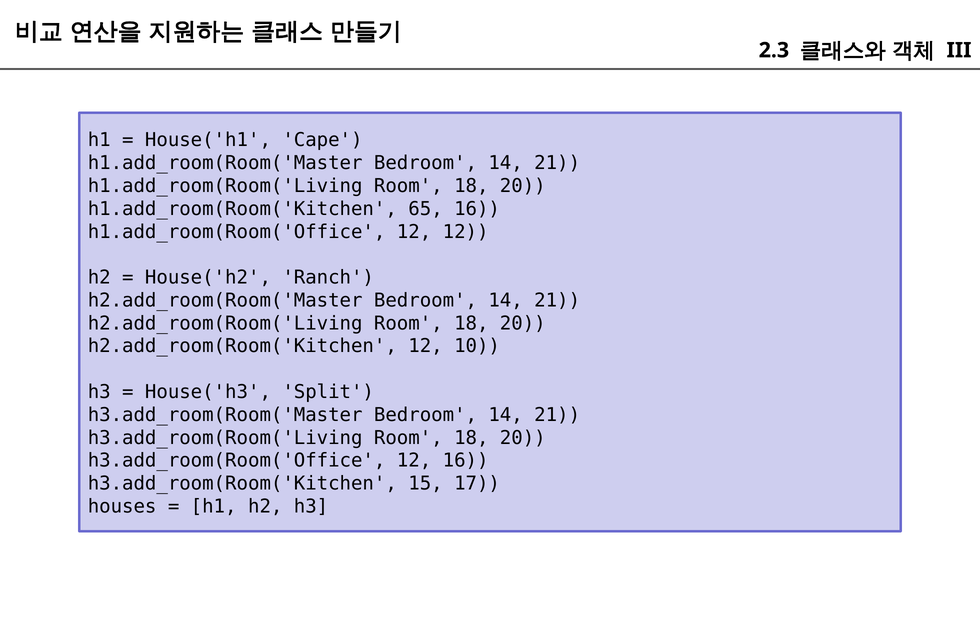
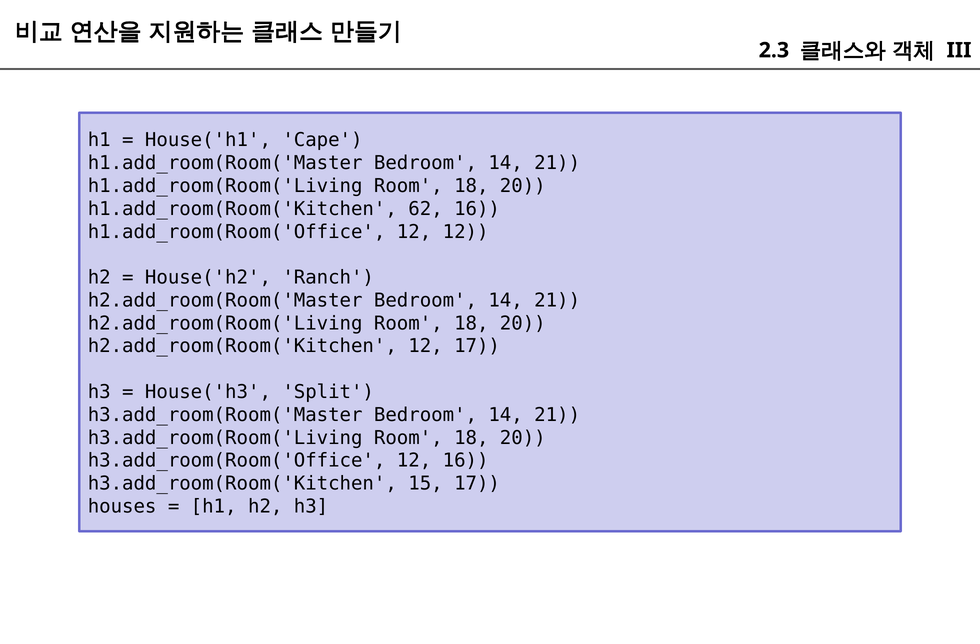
65: 65 -> 62
12 10: 10 -> 17
